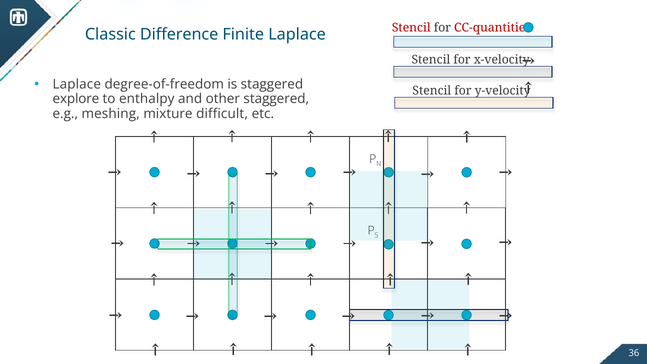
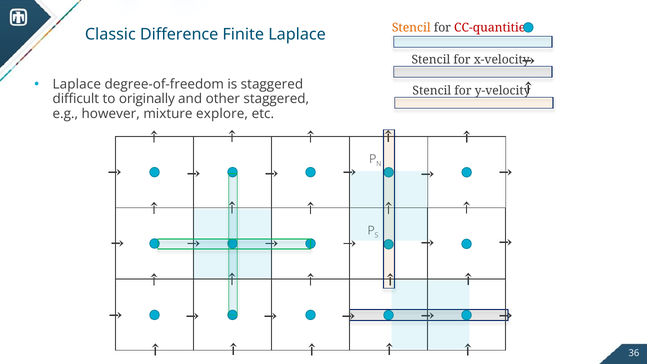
Stencil at (411, 28) colour: red -> orange
explore: explore -> difficult
enthalpy: enthalpy -> originally
meshing: meshing -> however
difficult: difficult -> explore
